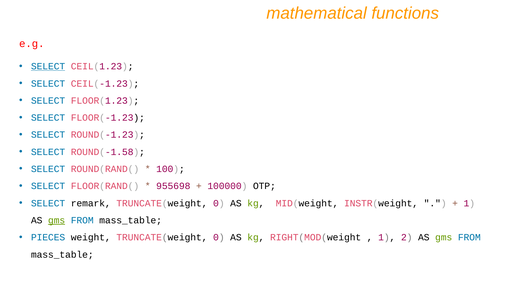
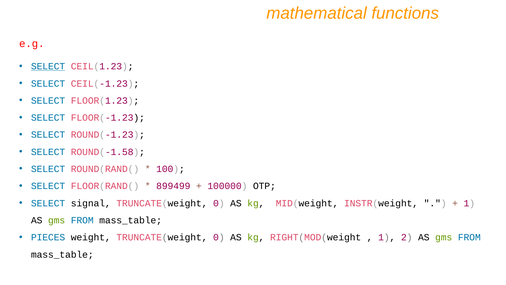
955698: 955698 -> 899499
remark: remark -> signal
gms at (57, 220) underline: present -> none
